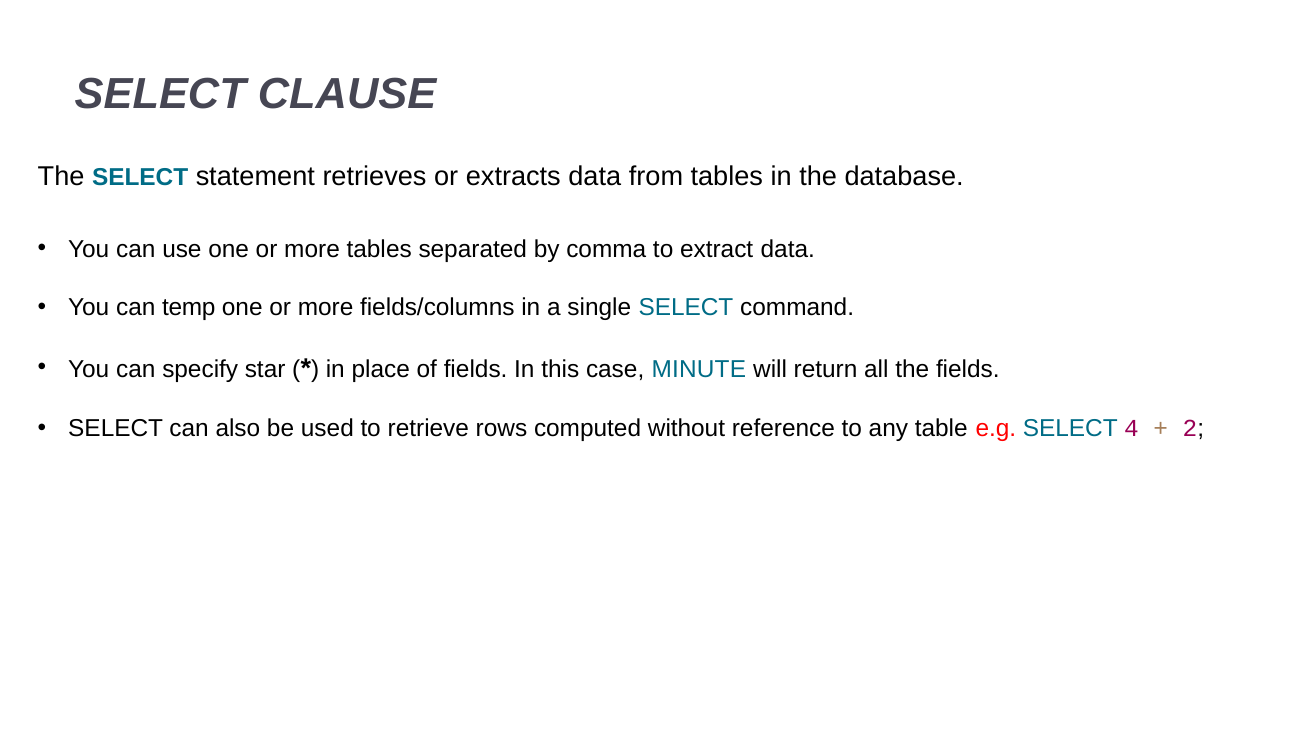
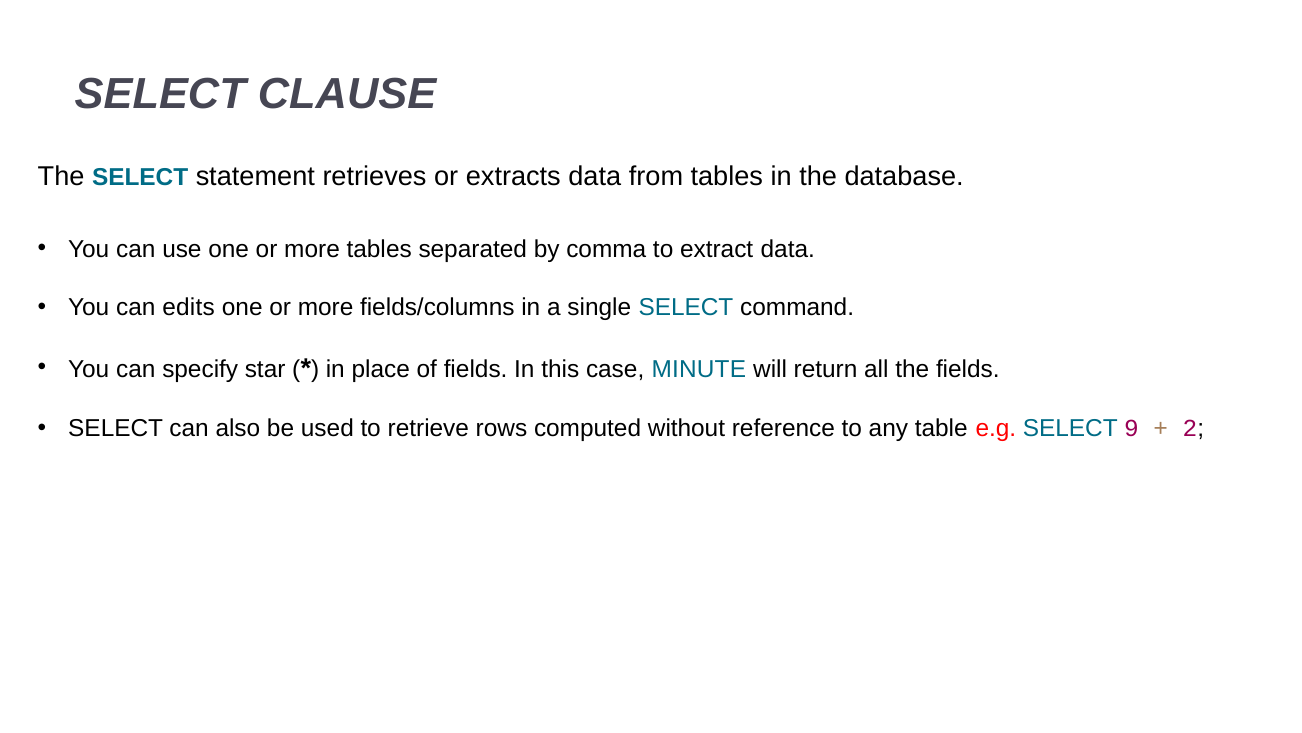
temp: temp -> edits
4: 4 -> 9
